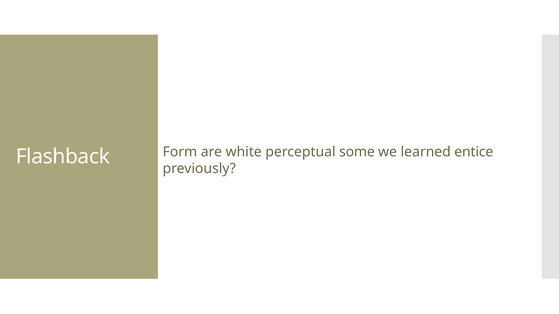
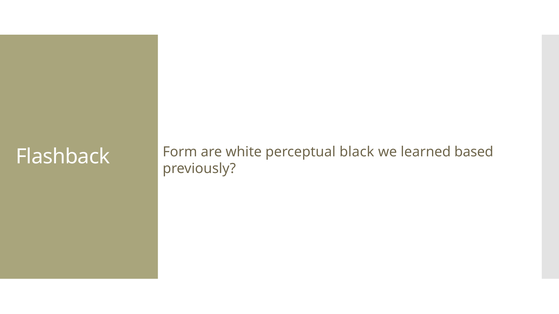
some: some -> black
entice: entice -> based
